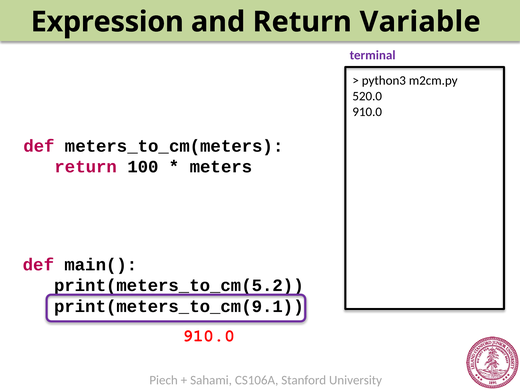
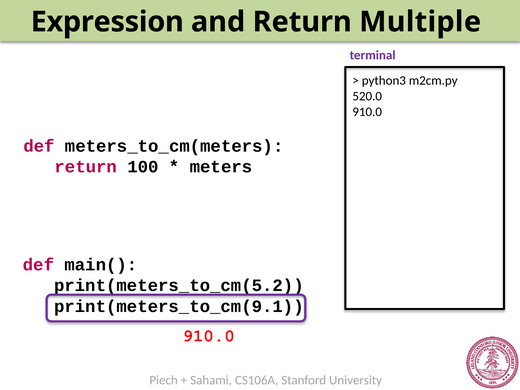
Variable: Variable -> Multiple
